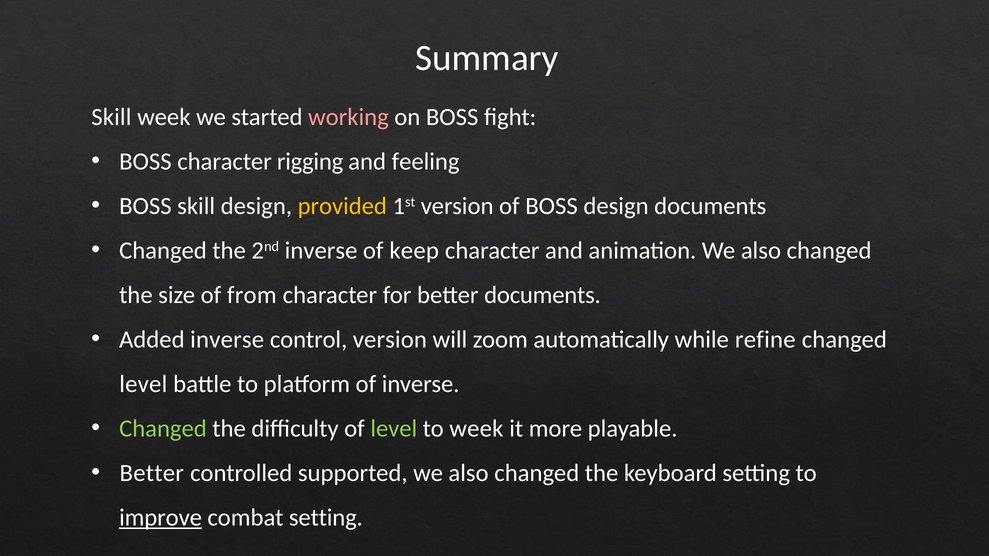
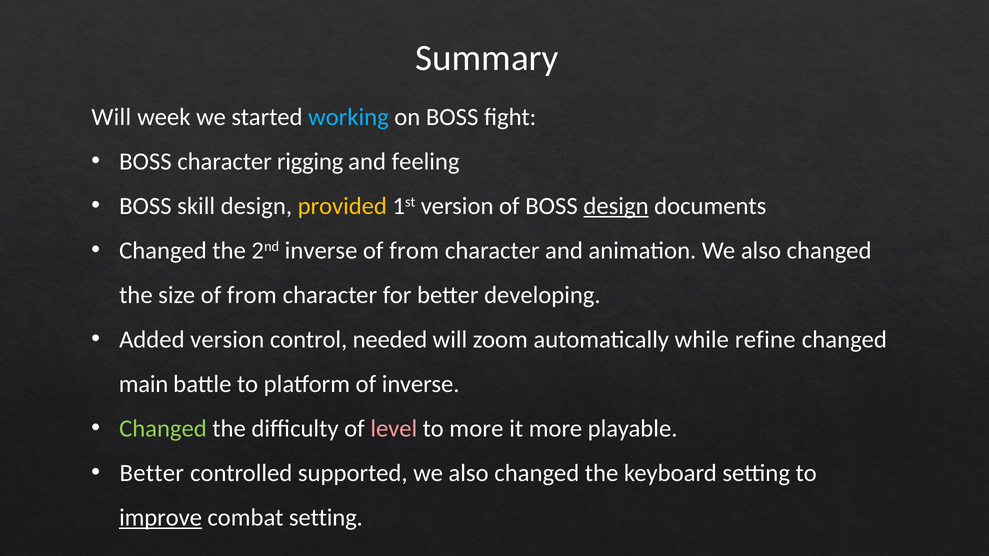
Skill at (111, 117): Skill -> Will
working colour: pink -> light blue
design at (616, 206) underline: none -> present
keep at (414, 251): keep -> from
better documents: documents -> developing
Added inverse: inverse -> version
control version: version -> needed
level at (143, 384): level -> main
level at (394, 429) colour: light green -> pink
to week: week -> more
